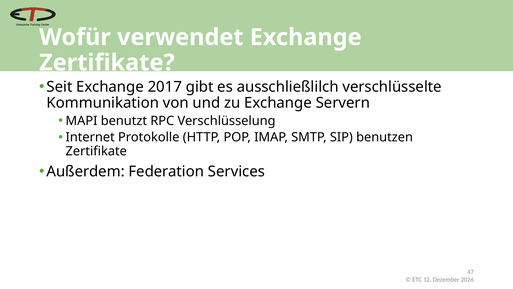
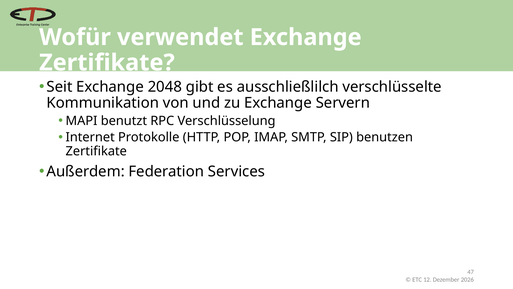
2017: 2017 -> 2048
